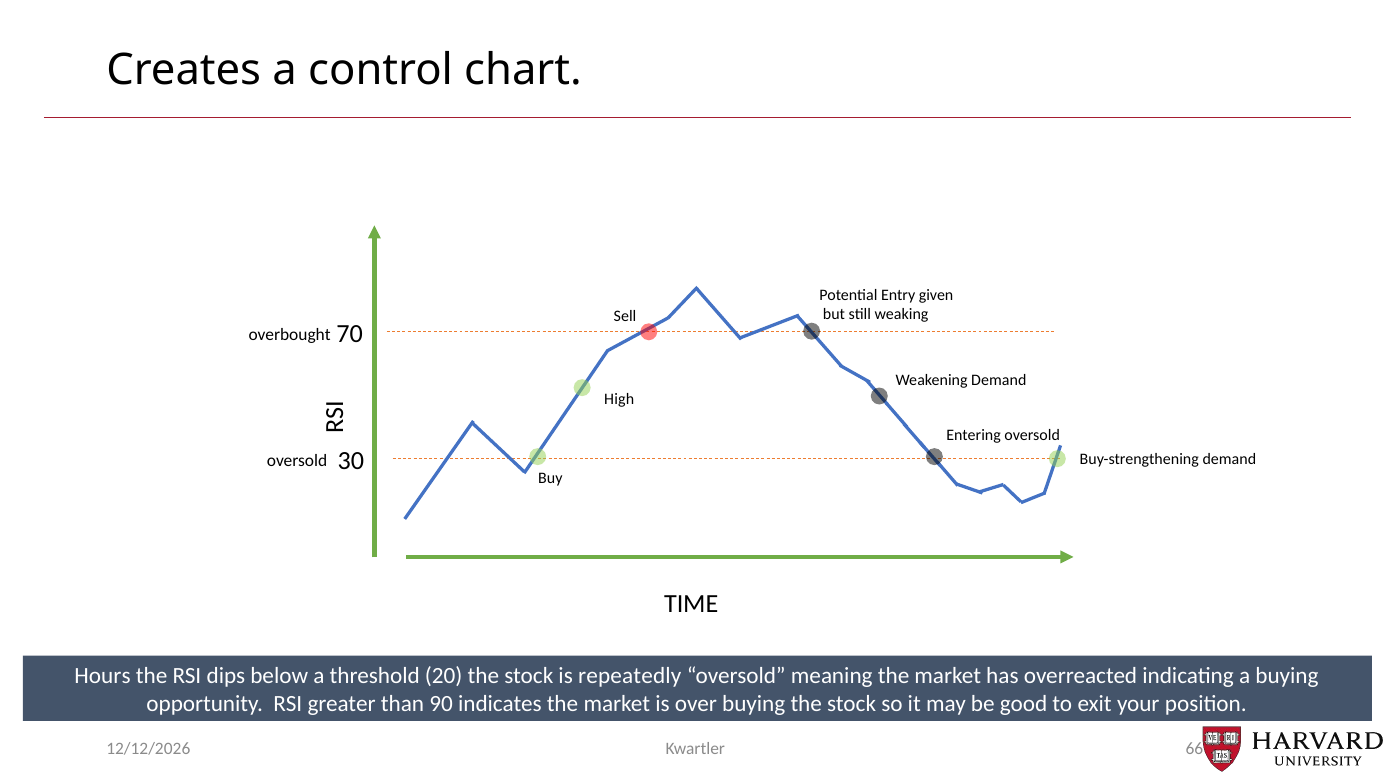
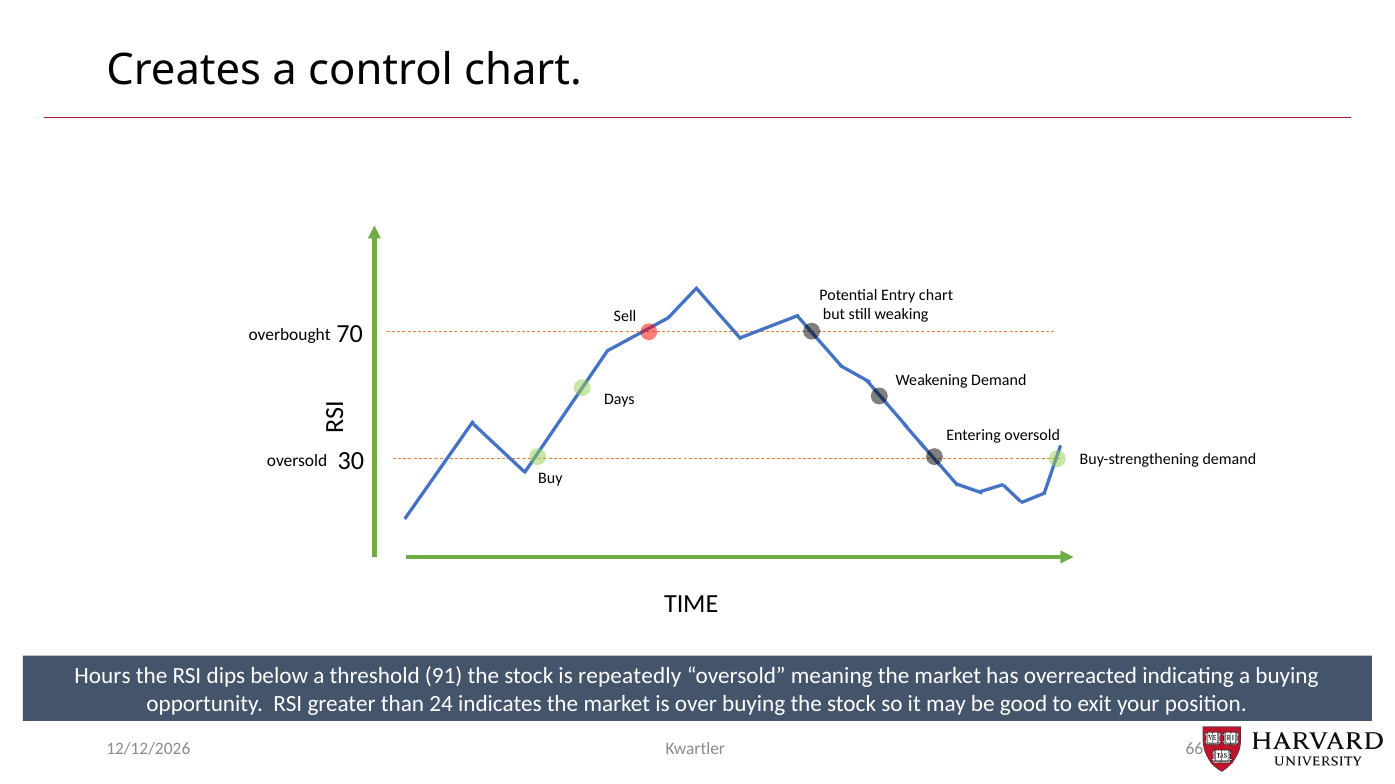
Entry given: given -> chart
High: High -> Days
20: 20 -> 91
90: 90 -> 24
